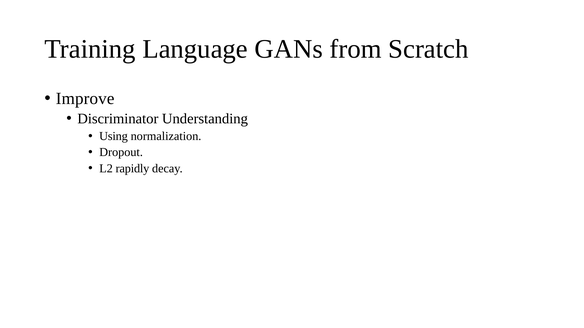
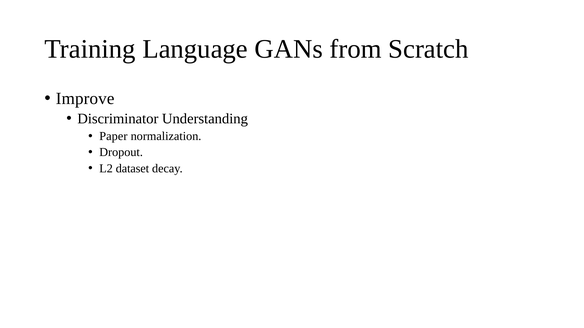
Using: Using -> Paper
rapidly: rapidly -> dataset
